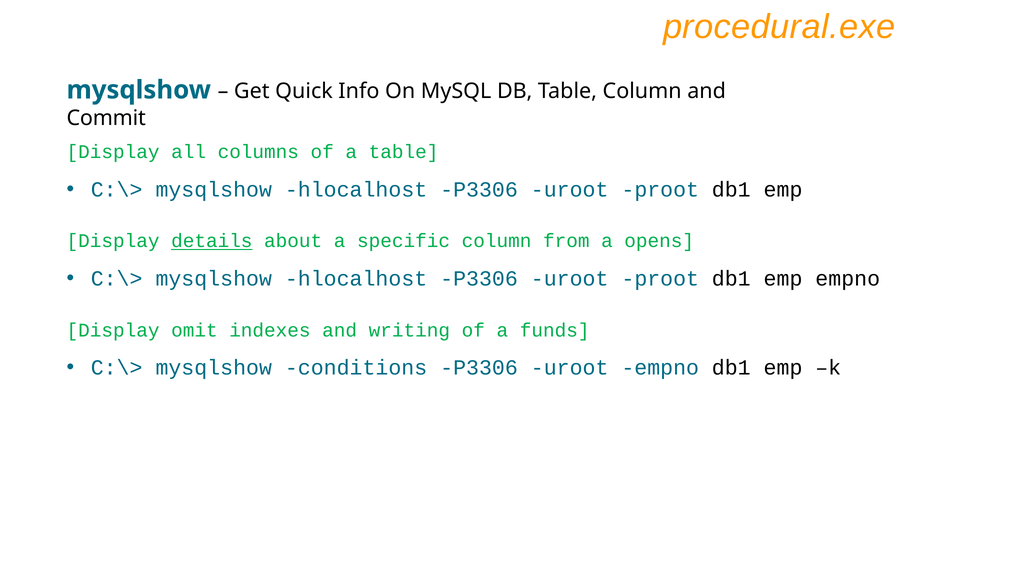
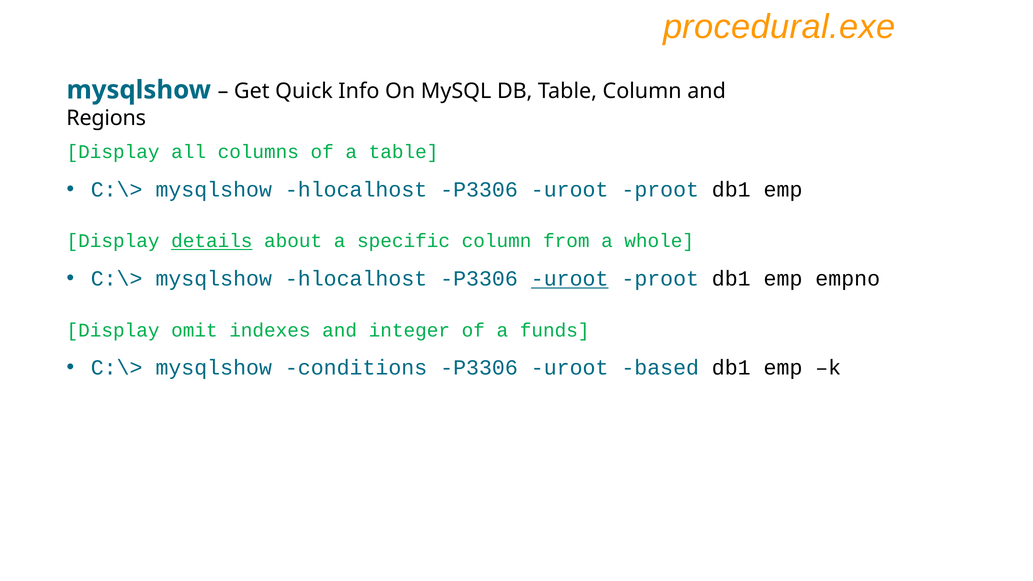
Commit: Commit -> Regions
opens: opens -> whole
uroot at (570, 279) underline: none -> present
writing: writing -> integer
uroot empno: empno -> based
